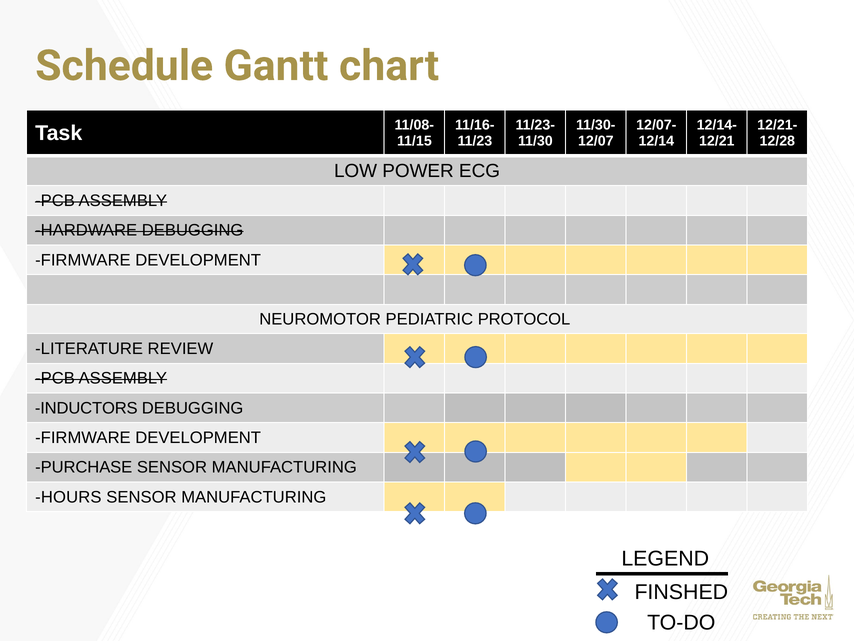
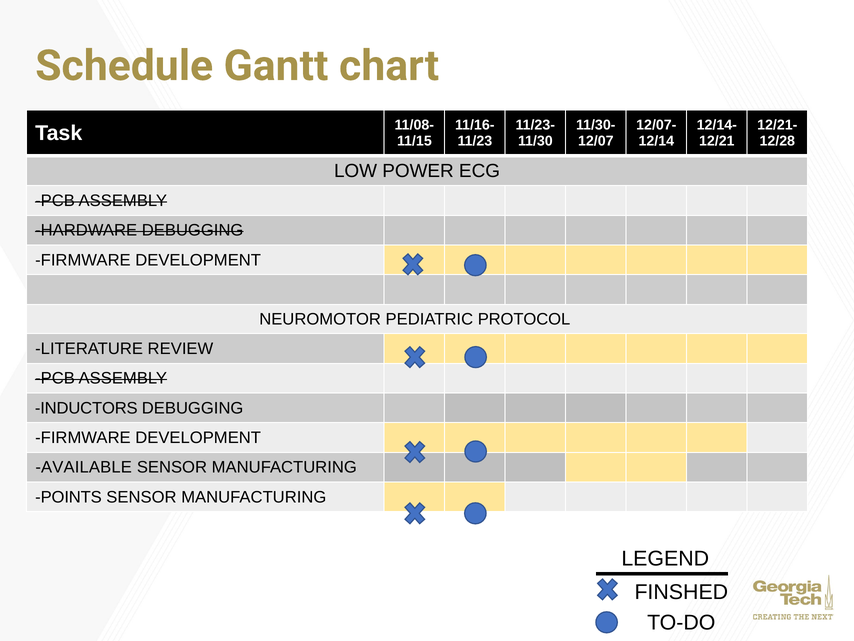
PURCHASE: PURCHASE -> AVAILABLE
HOURS: HOURS -> POINTS
